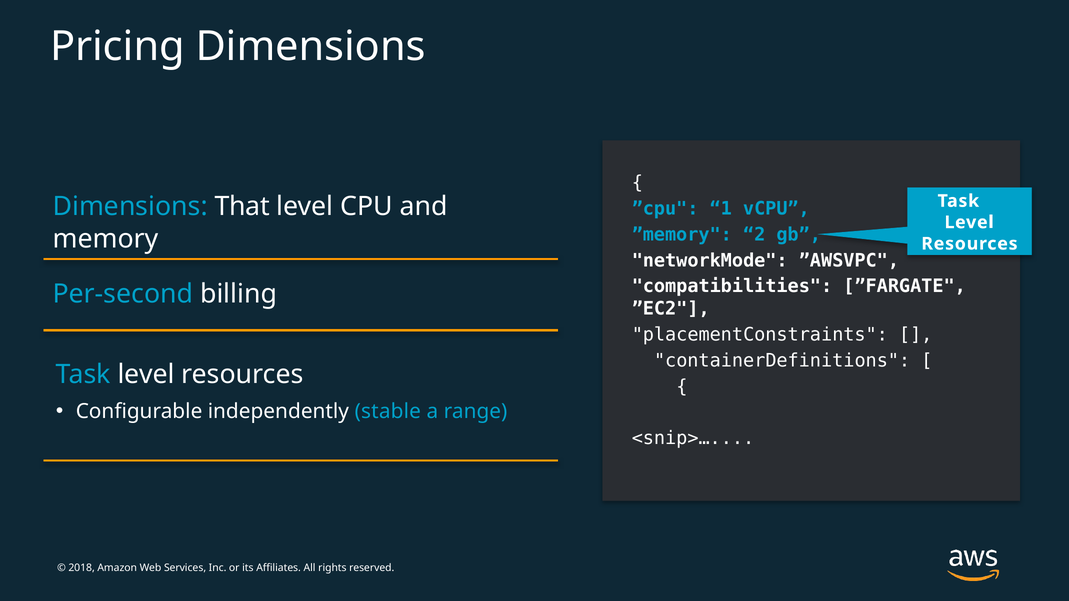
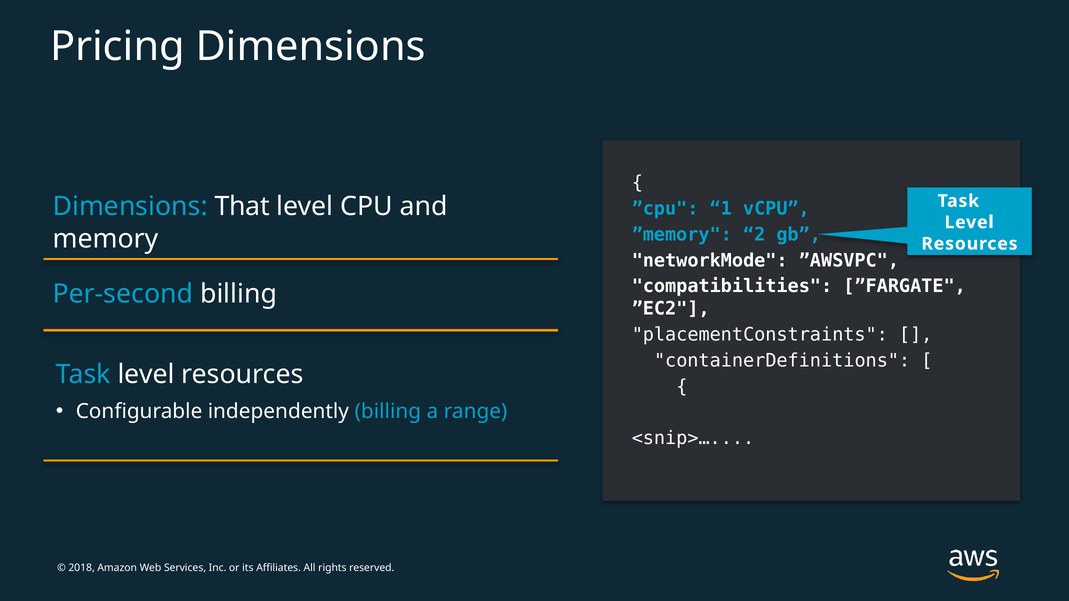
independently stable: stable -> billing
